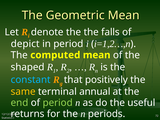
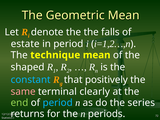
depict: depict -> estate
computed: computed -> technique
same colour: yellow -> pink
annual: annual -> clearly
period at (58, 103) colour: light green -> light blue
useful: useful -> series
